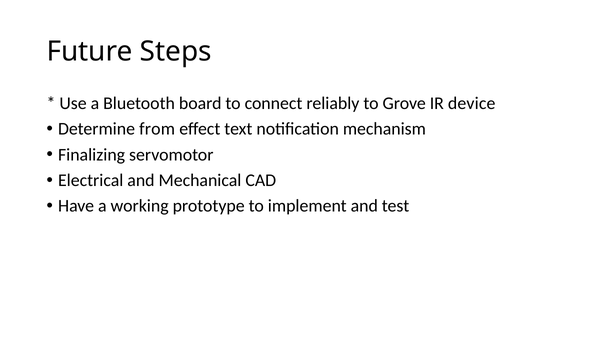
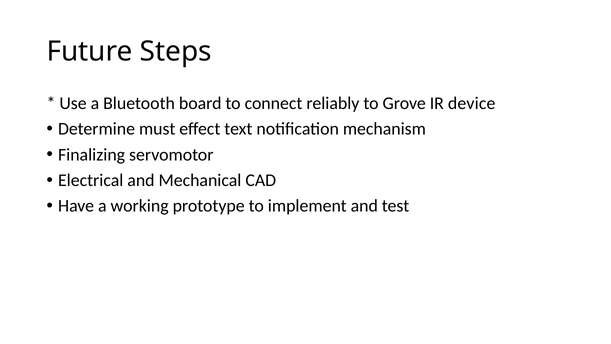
from: from -> must
